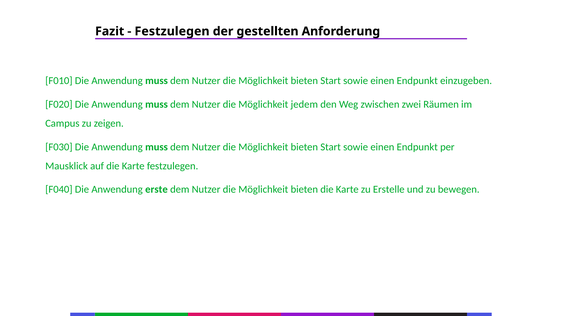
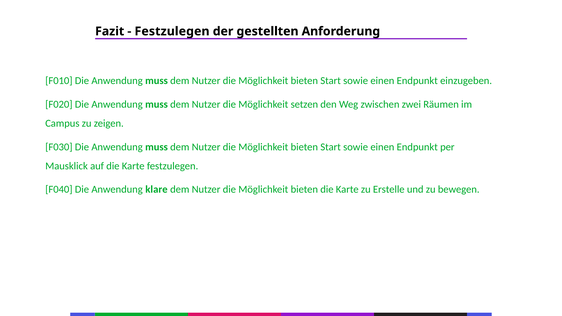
jedem: jedem -> setzen
erste: erste -> klare
